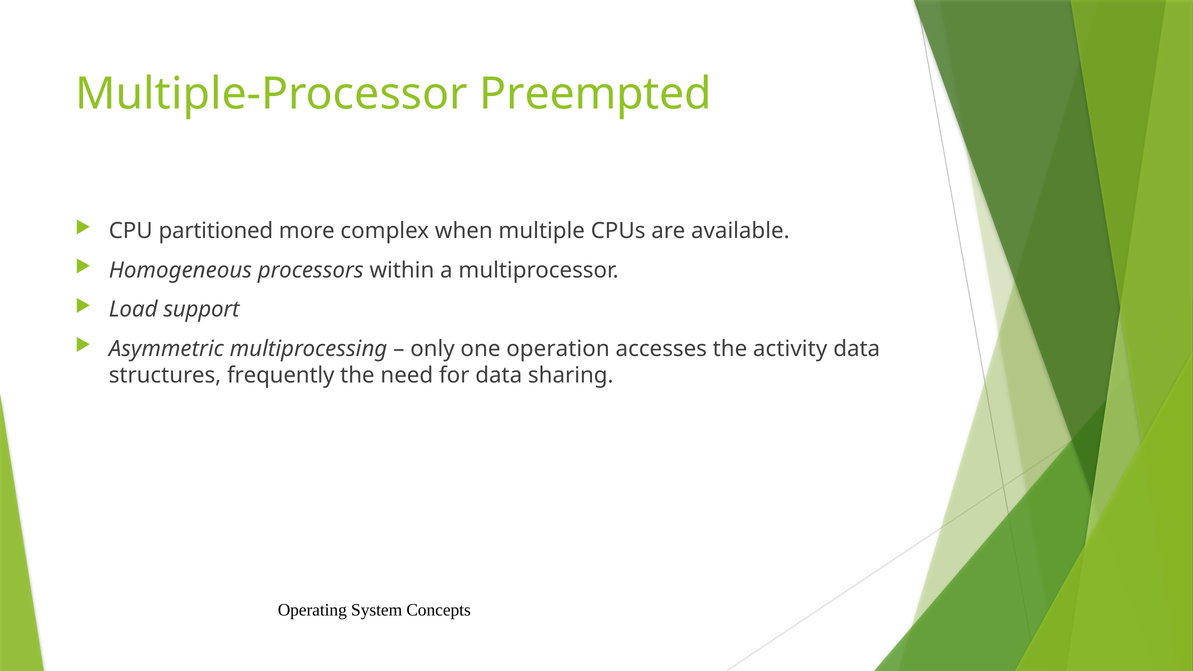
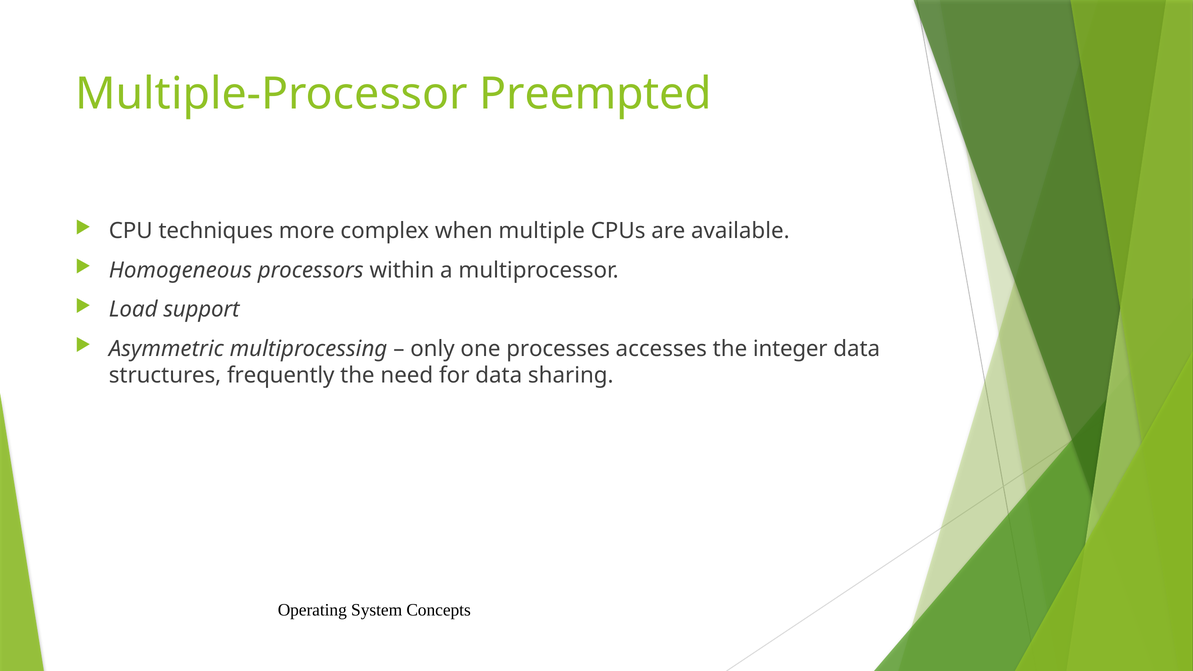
partitioned: partitioned -> techniques
operation: operation -> processes
activity: activity -> integer
